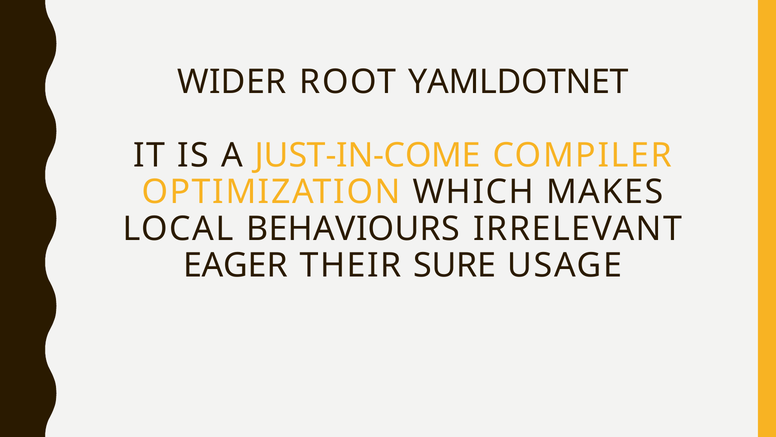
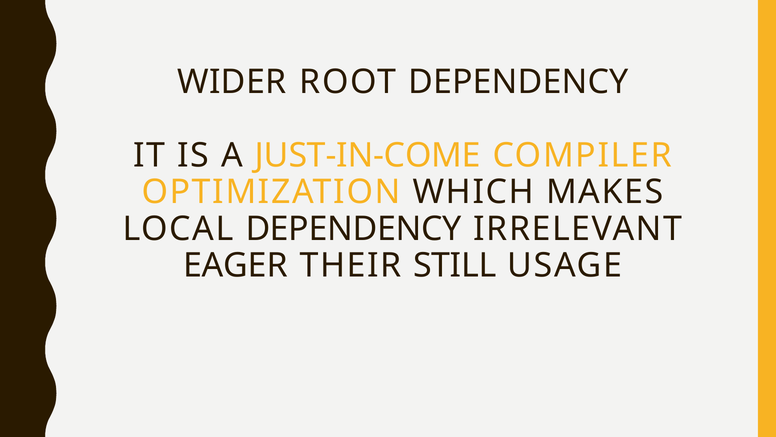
ROOT YAMLDOTNET: YAMLDOTNET -> DEPENDENCY
LOCAL BEHAVIOURS: BEHAVIOURS -> DEPENDENCY
SURE: SURE -> STILL
